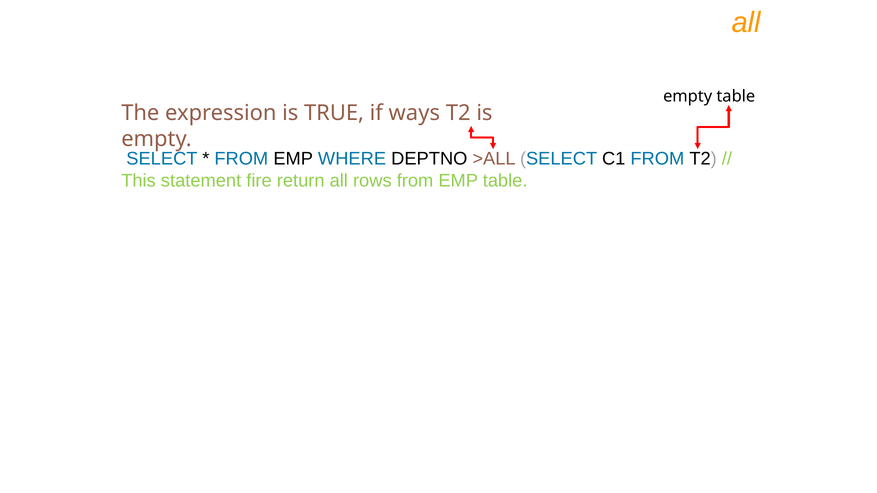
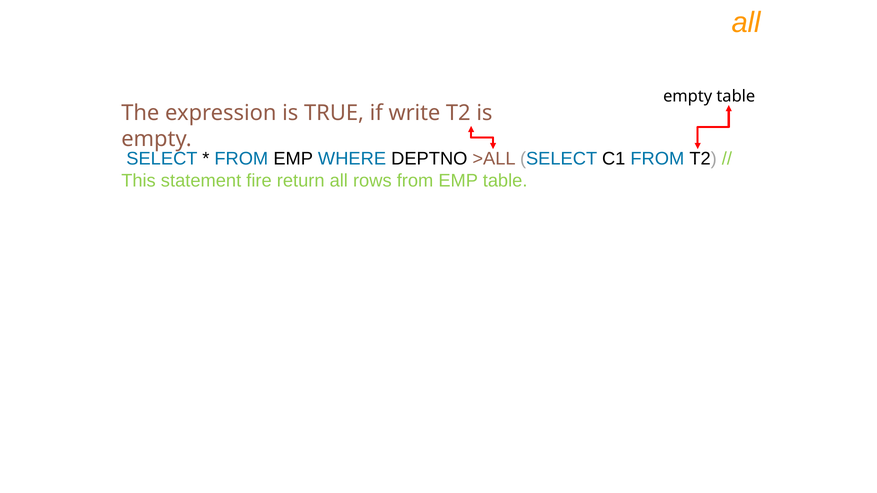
ways: ways -> write
